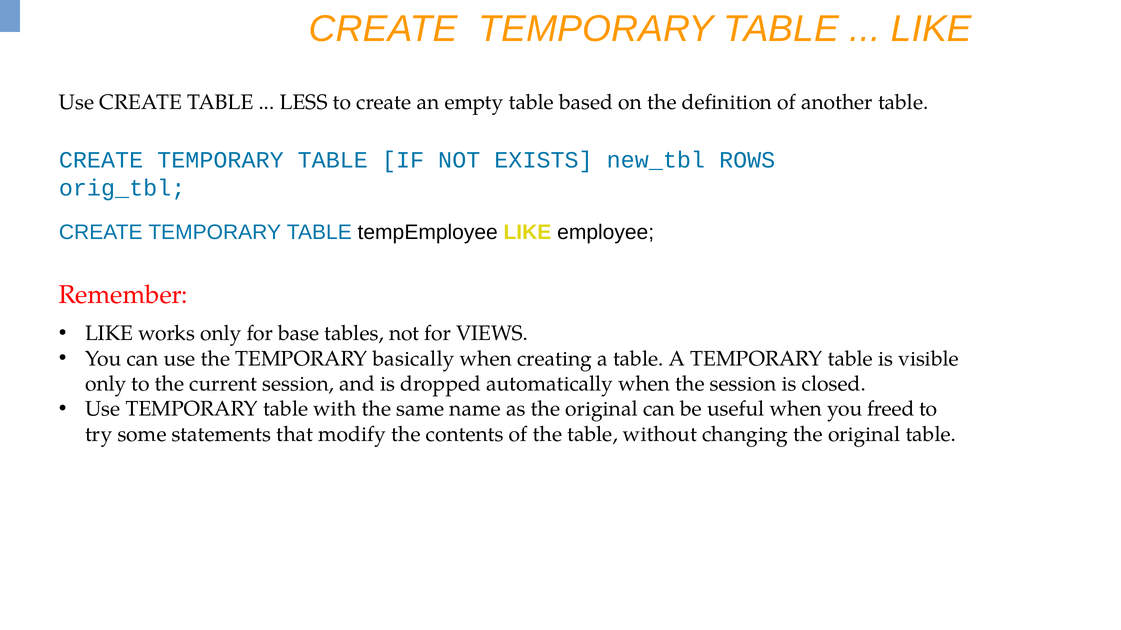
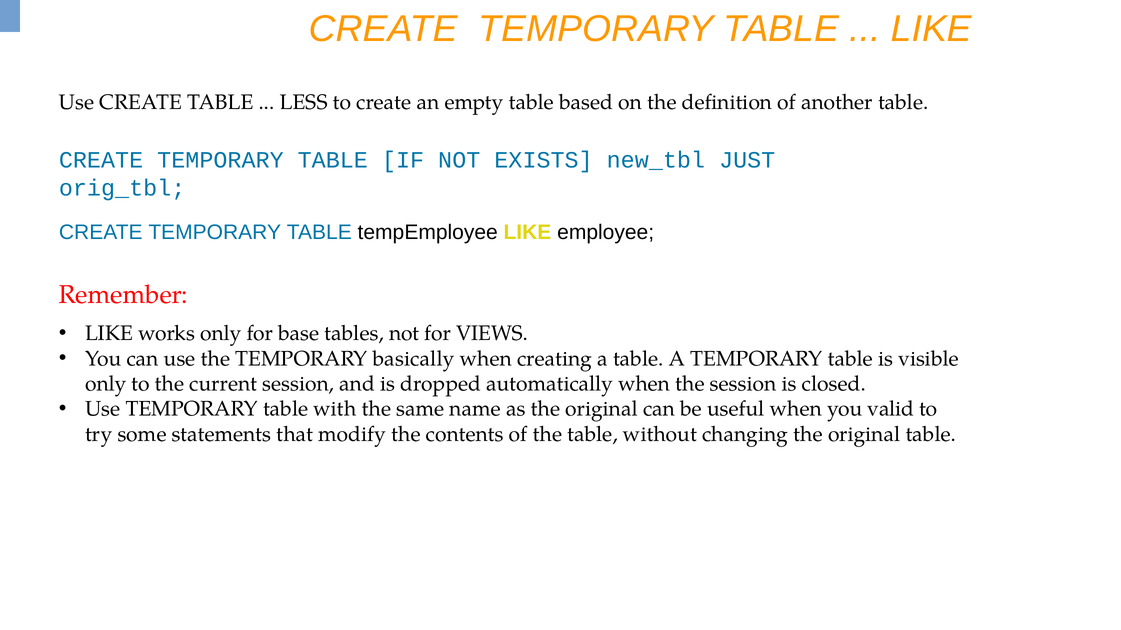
ROWS: ROWS -> JUST
freed: freed -> valid
